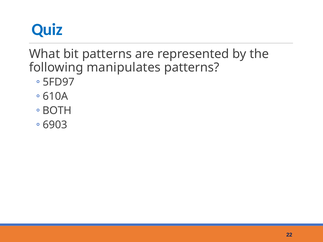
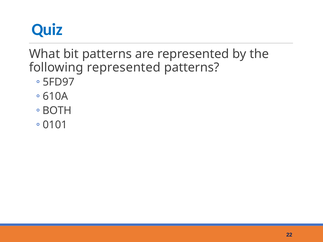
following manipulates: manipulates -> represented
6903: 6903 -> 0101
